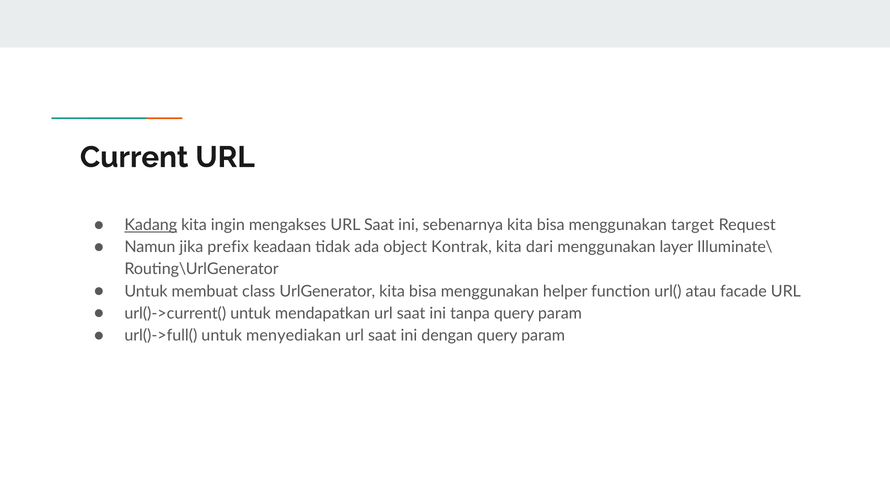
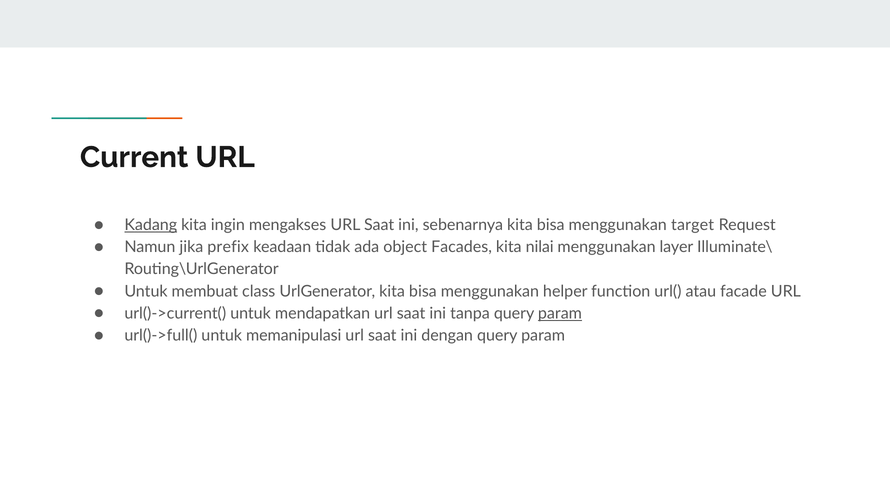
Kontrak: Kontrak -> Facades
dari: dari -> nilai
param at (560, 313) underline: none -> present
menyediakan: menyediakan -> memanipulasi
